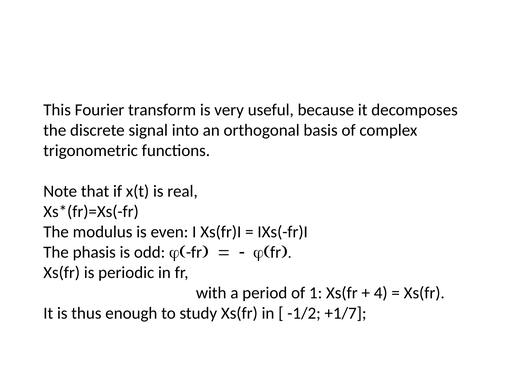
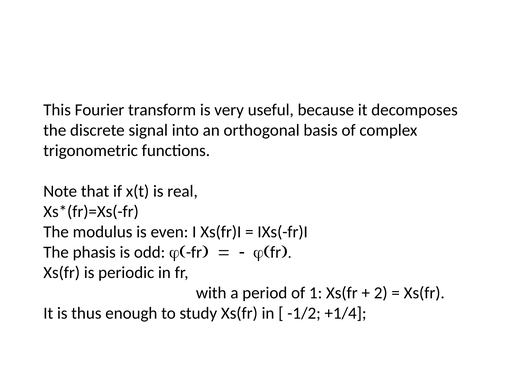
4: 4 -> 2
+1/7: +1/7 -> +1/4
